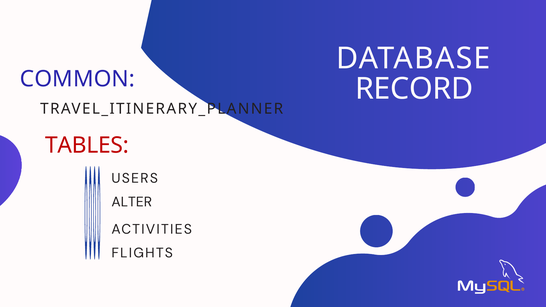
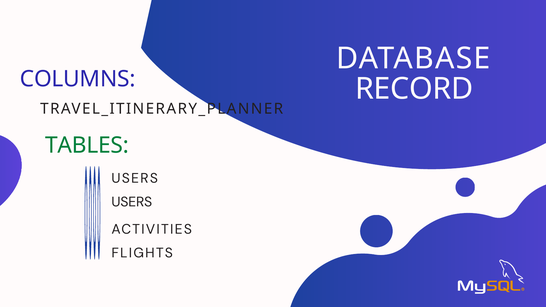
COMMON: COMMON -> COLUMNS
TABLES colour: red -> green
ALTER at (132, 202): ALTER -> USERS
